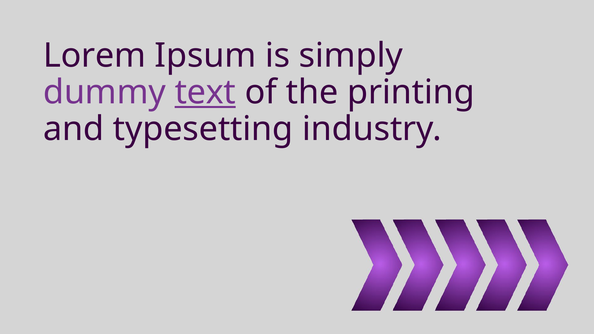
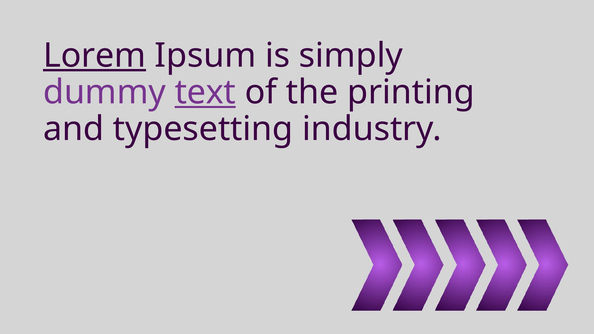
Lorem underline: none -> present
